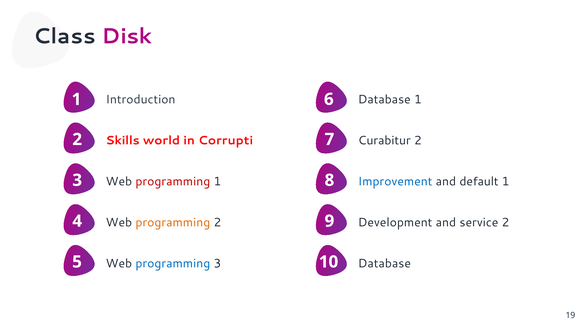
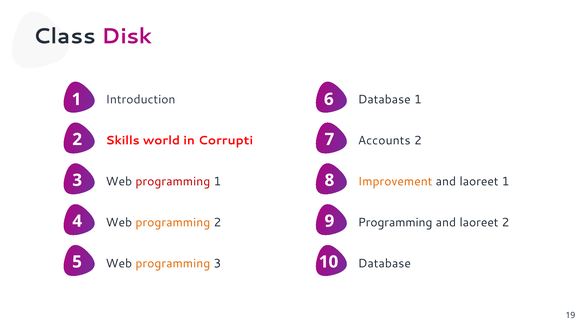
Curabitur: Curabitur -> Accounts
Improvement colour: blue -> orange
default at (479, 182): default -> laoreet
Development at (395, 223): Development -> Programming
service at (479, 223): service -> laoreet
programming at (173, 264) colour: blue -> orange
